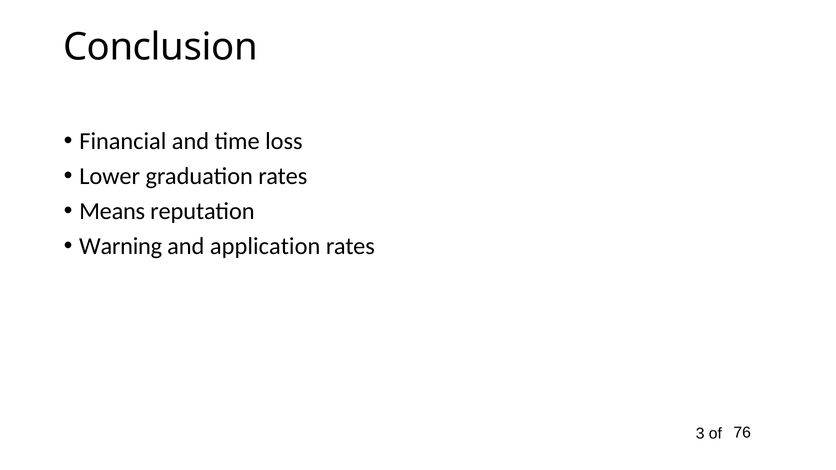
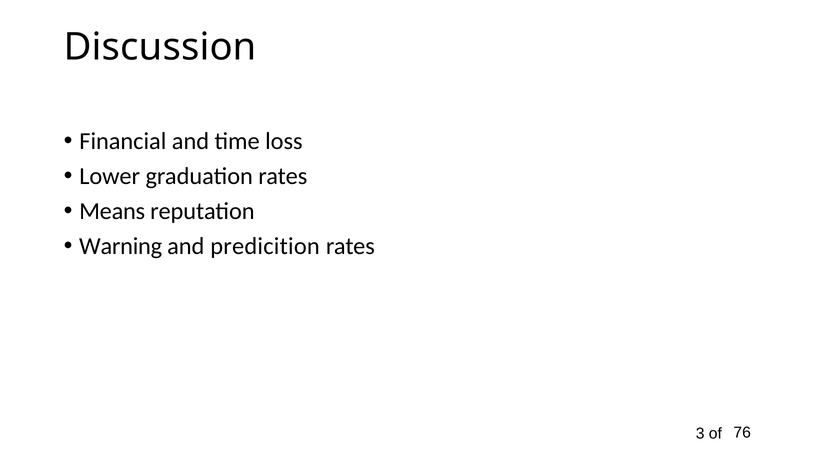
Conclusion: Conclusion -> Discussion
application: application -> predicition
